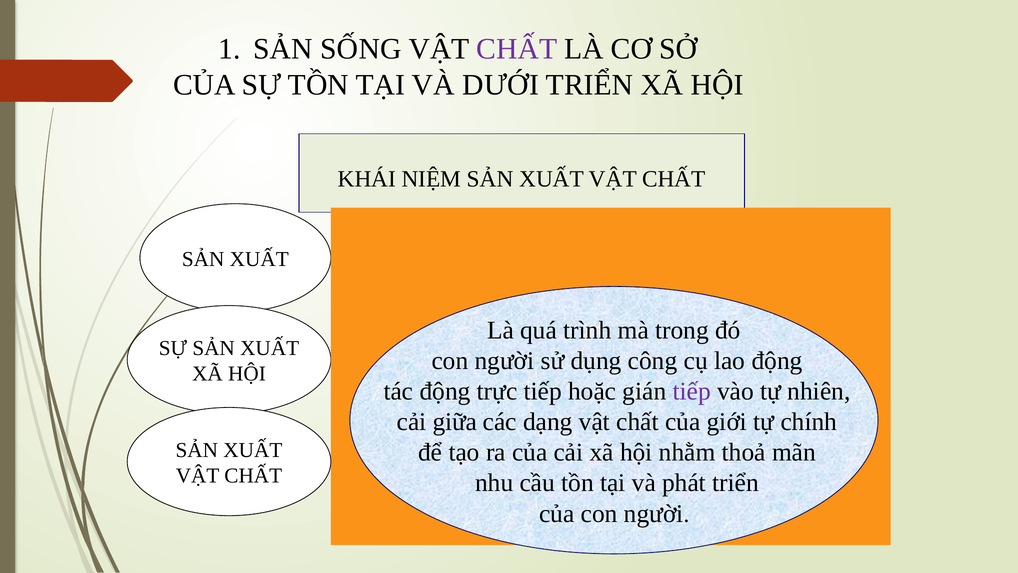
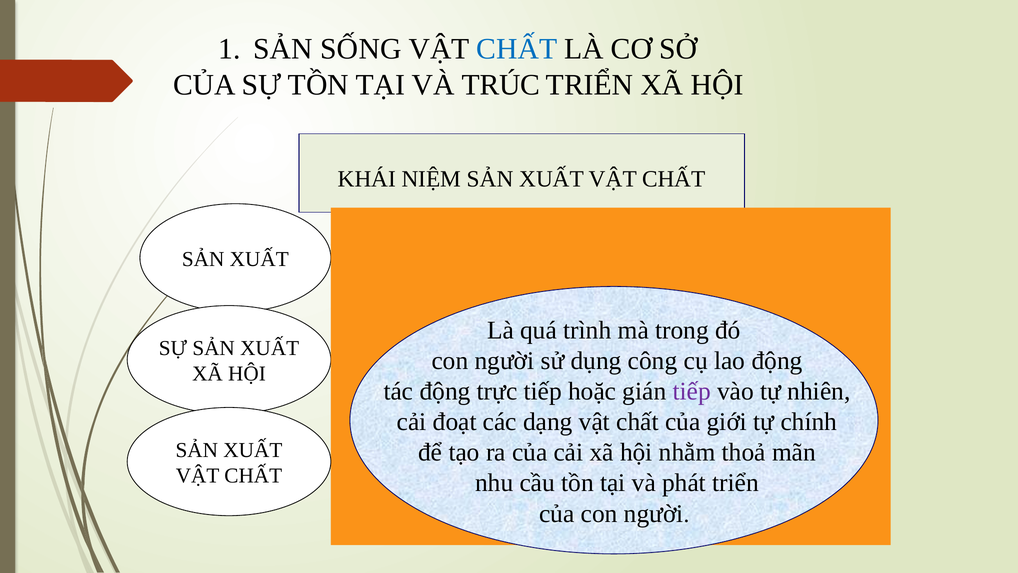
CHẤT at (517, 49) colour: purple -> blue
DƯỚI: DƯỚI -> TRÚC
giữa: giữa -> đoạt
